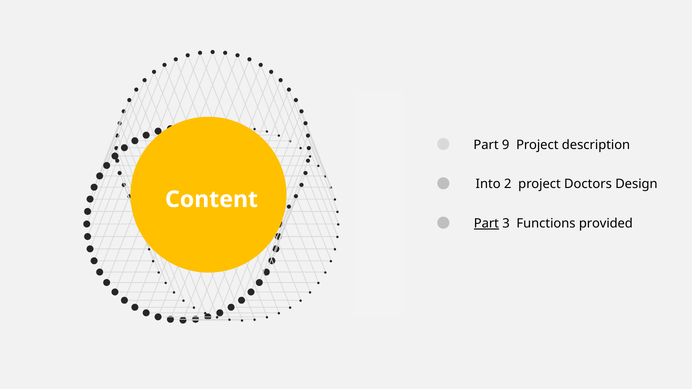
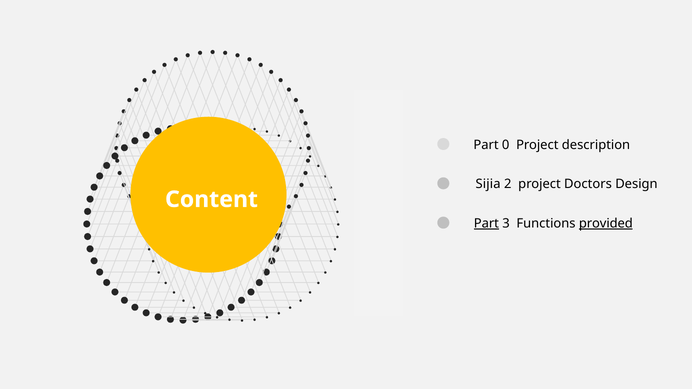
9: 9 -> 0
Into: Into -> Sijia
provided underline: none -> present
